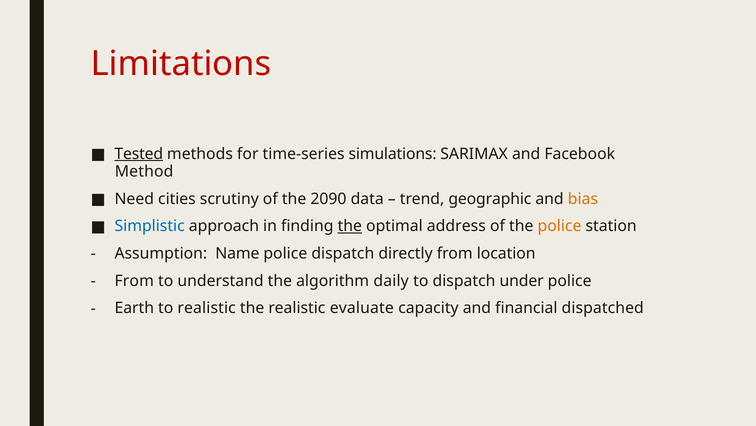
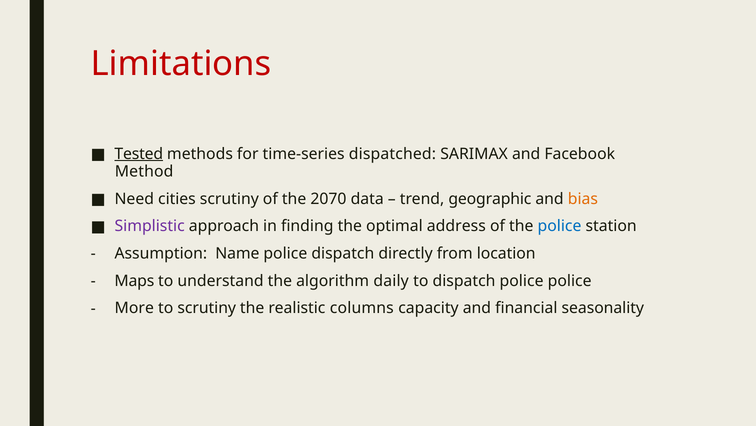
simulations: simulations -> dispatched
2090: 2090 -> 2070
Simplistic colour: blue -> purple
the at (350, 226) underline: present -> none
police at (560, 226) colour: orange -> blue
From at (134, 280): From -> Maps
dispatch under: under -> police
Earth: Earth -> More
to realistic: realistic -> scrutiny
evaluate: evaluate -> columns
dispatched: dispatched -> seasonality
